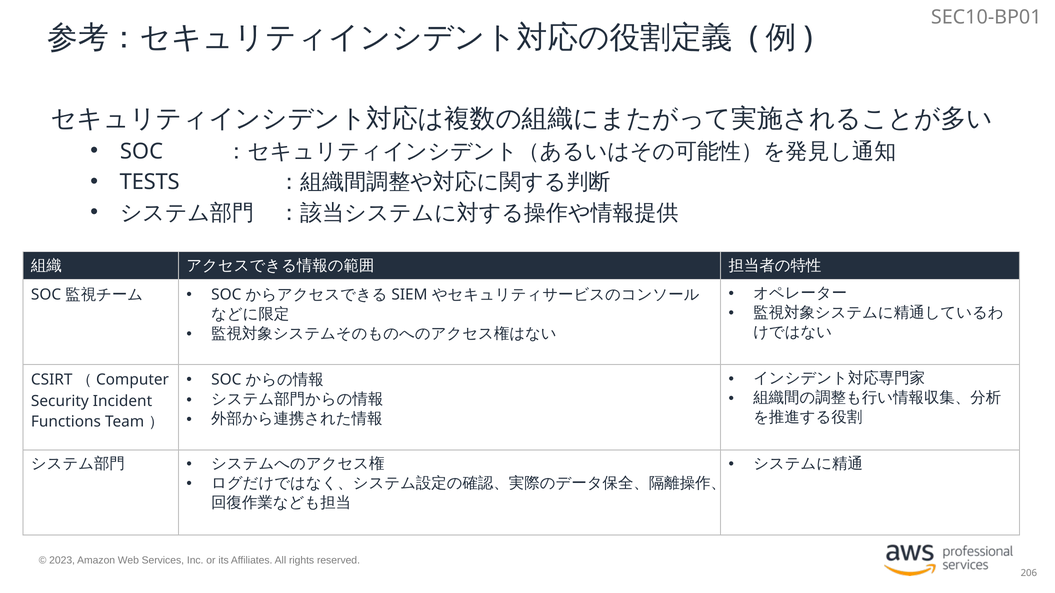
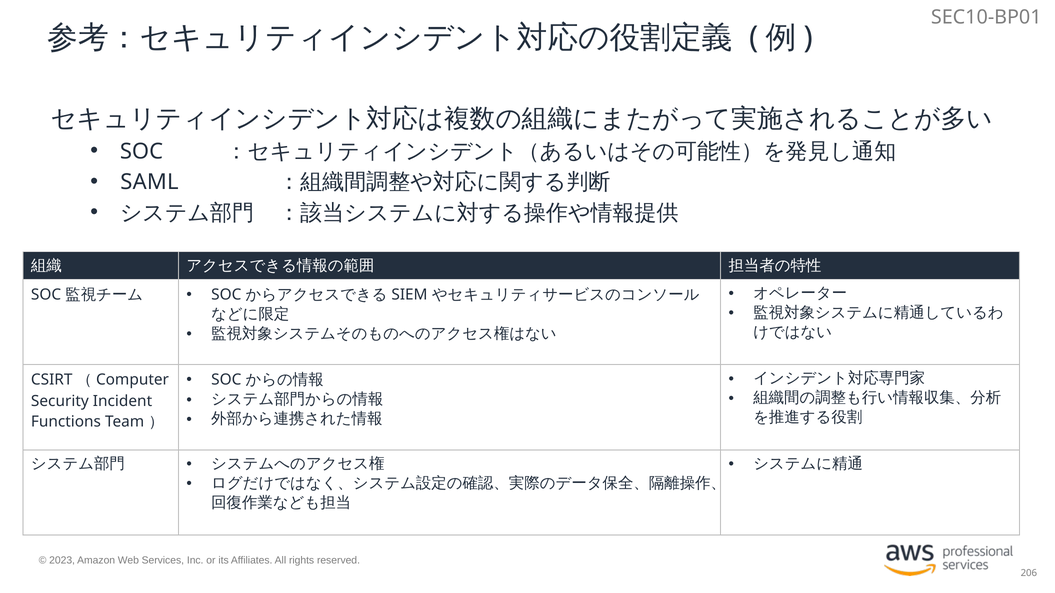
TESTS: TESTS -> SAML
